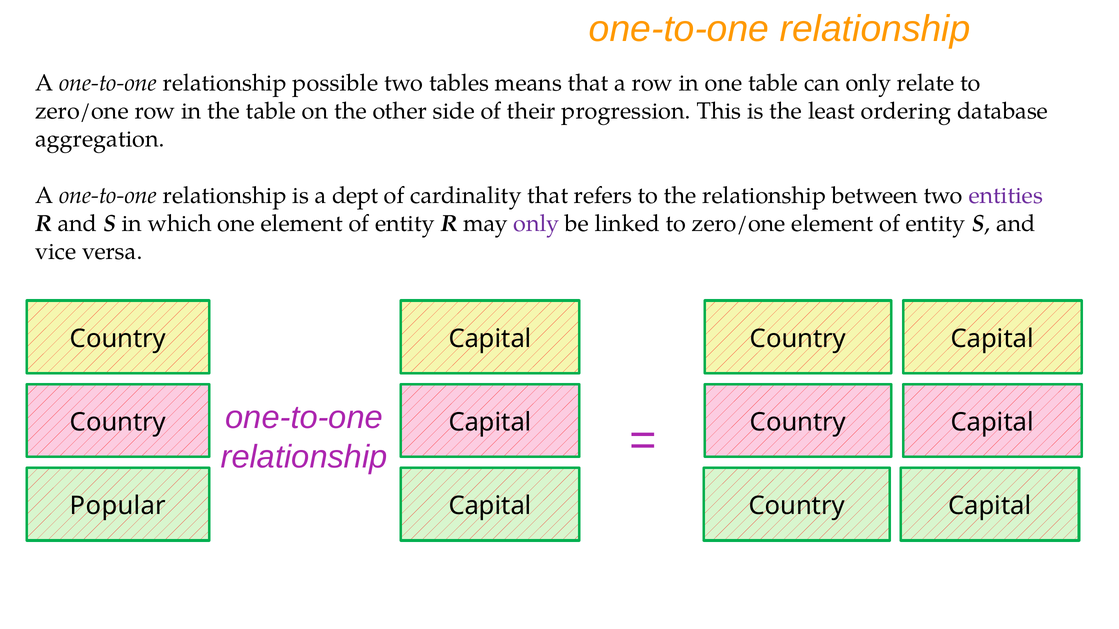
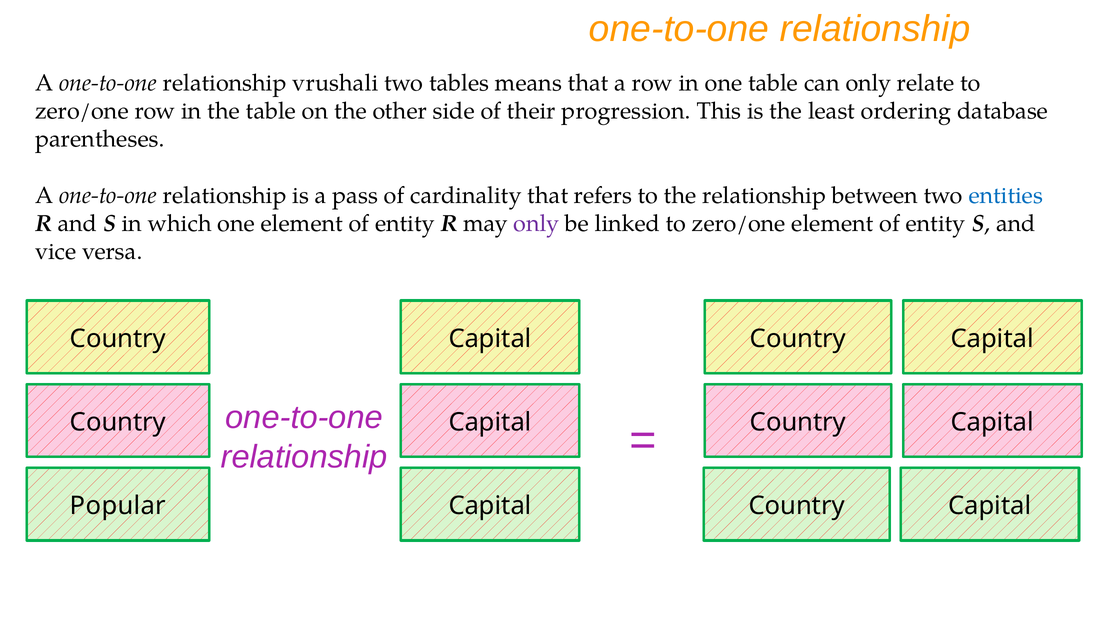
possible: possible -> vrushali
aggregation: aggregation -> parentheses
dept: dept -> pass
entities colour: purple -> blue
